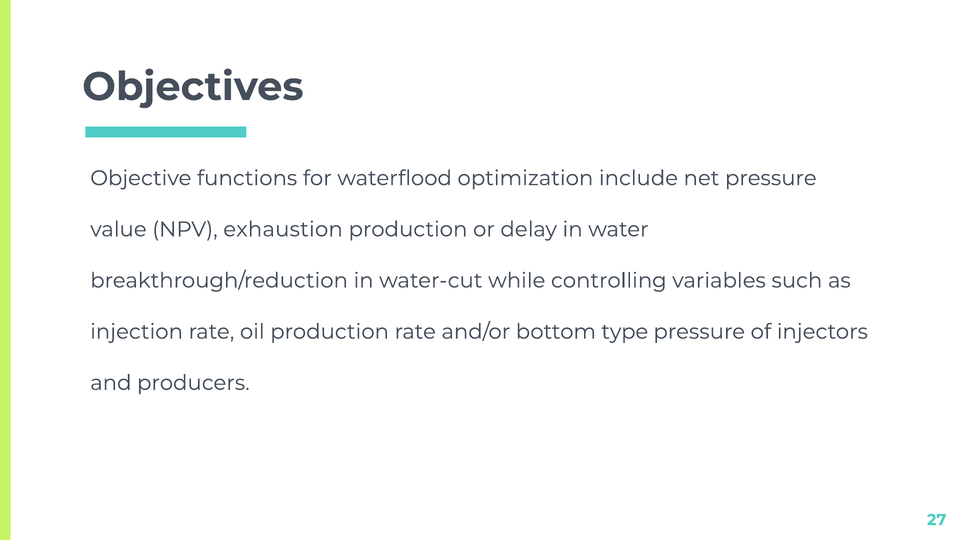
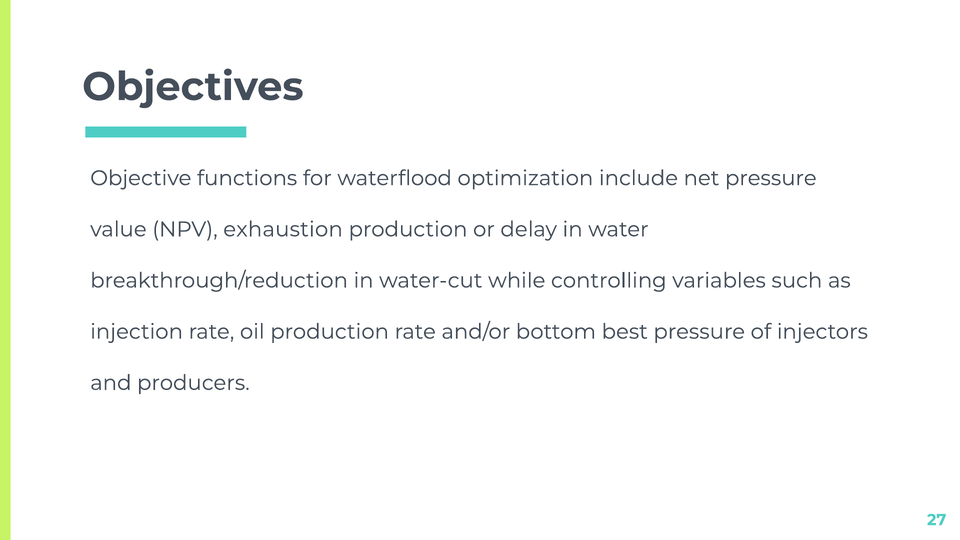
type: type -> best
